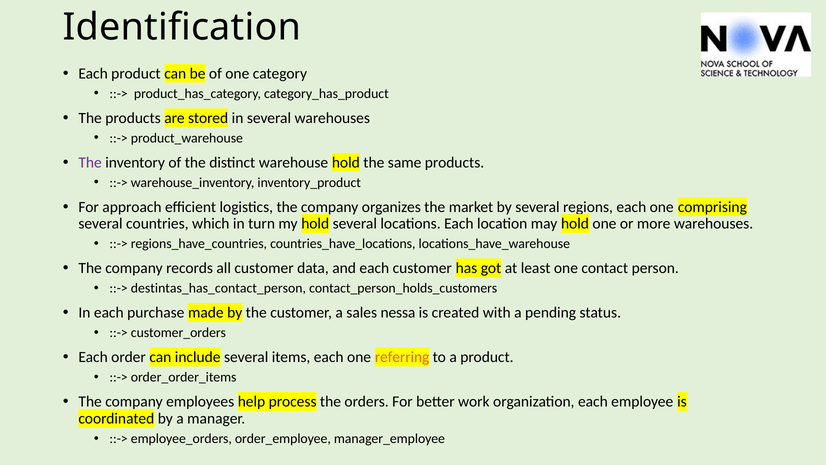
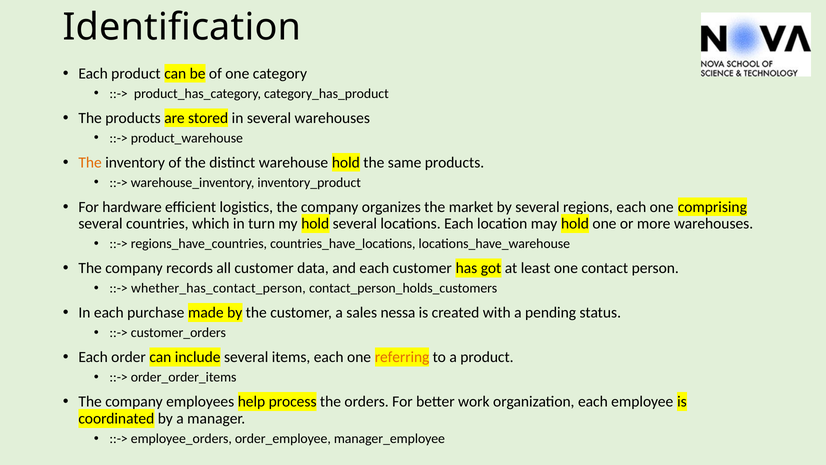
The at (90, 162) colour: purple -> orange
approach: approach -> hardware
destintas_has_contact_person: destintas_has_contact_person -> whether_has_contact_person
